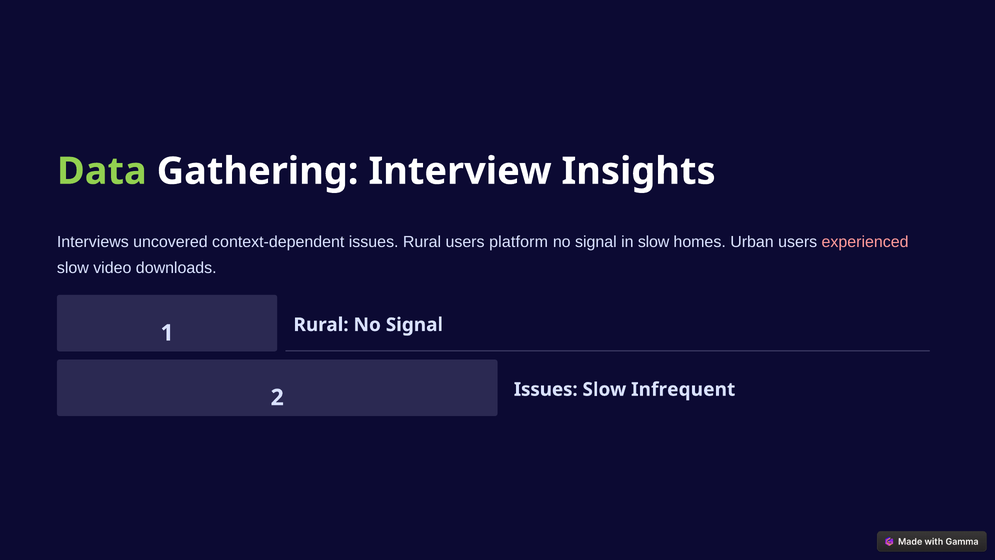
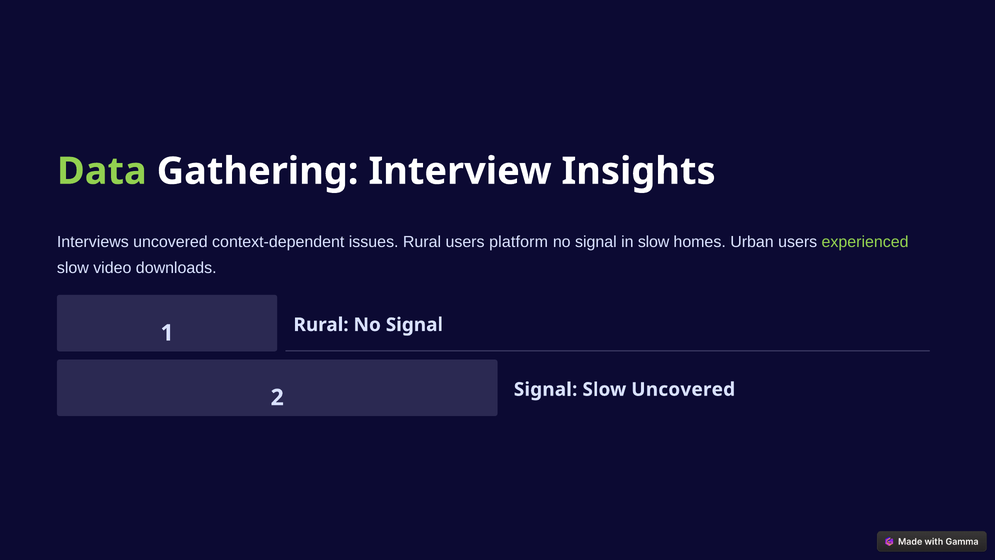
experienced colour: pink -> light green
2 Issues: Issues -> Signal
Slow Infrequent: Infrequent -> Uncovered
